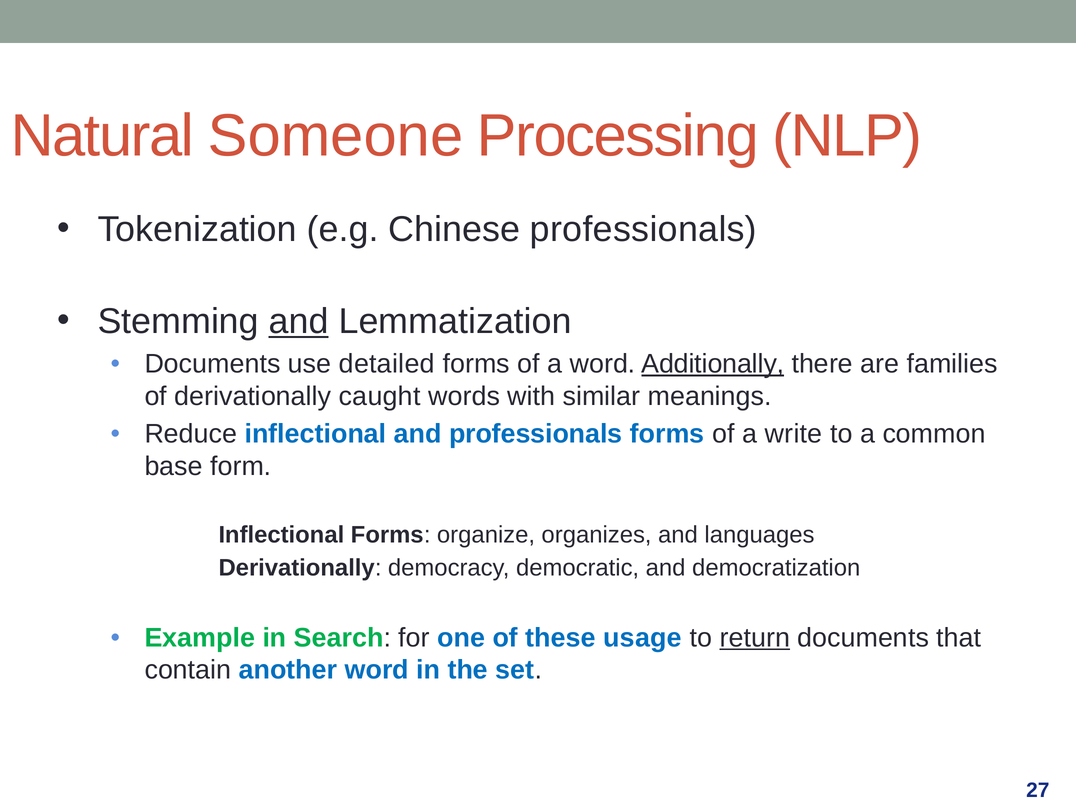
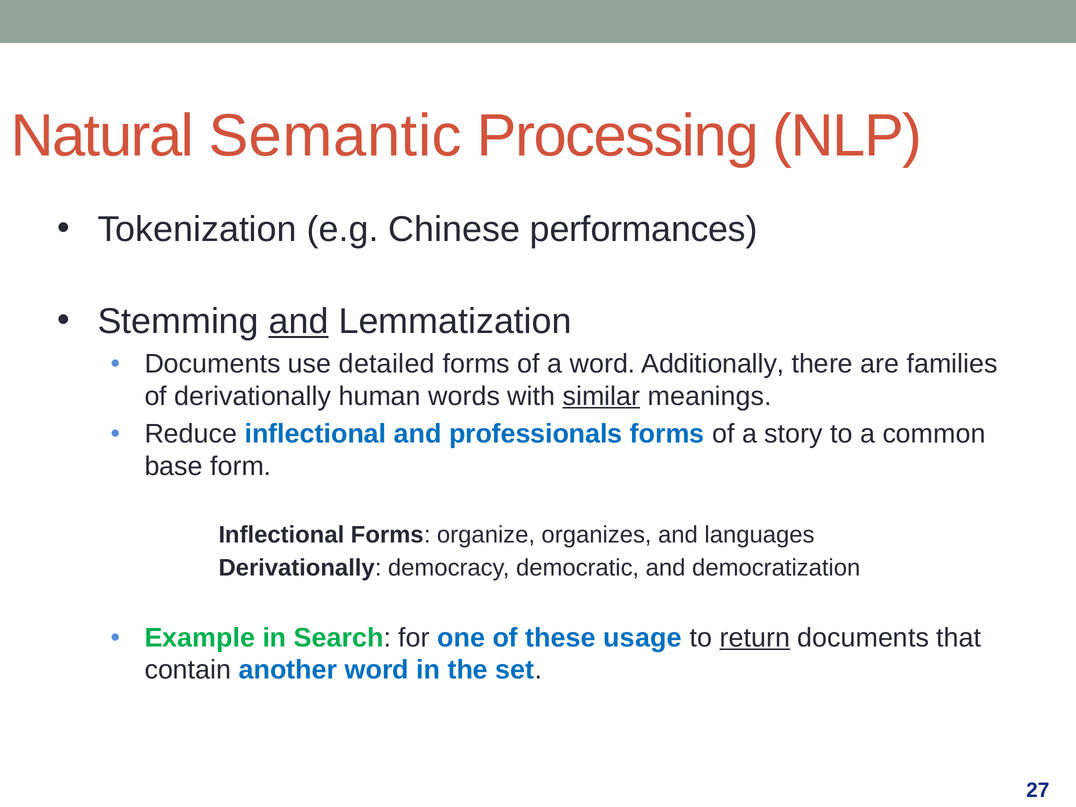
Someone: Someone -> Semantic
Chinese professionals: professionals -> performances
Additionally underline: present -> none
caught: caught -> human
similar underline: none -> present
write: write -> story
